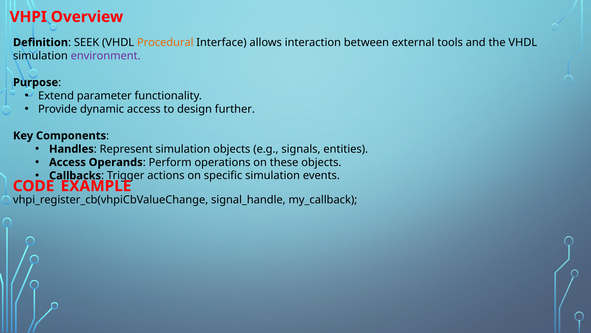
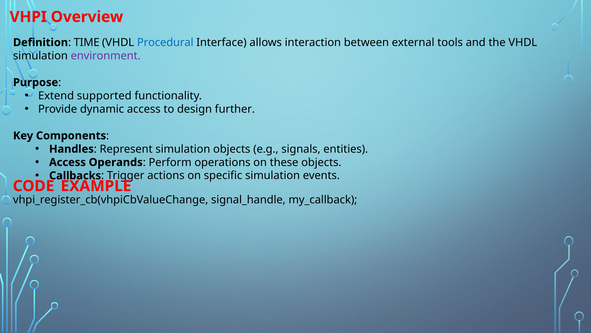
SEEK: SEEK -> TIME
Procedural colour: orange -> blue
parameter: parameter -> supported
